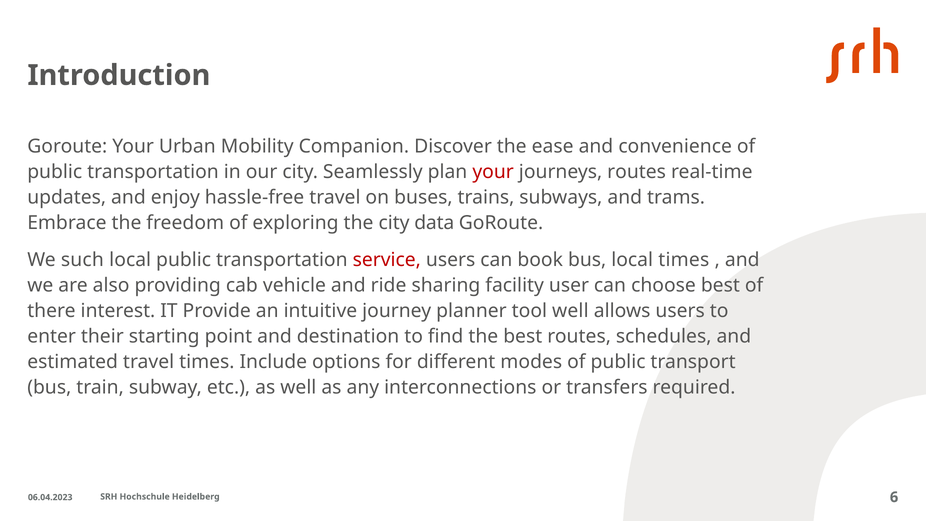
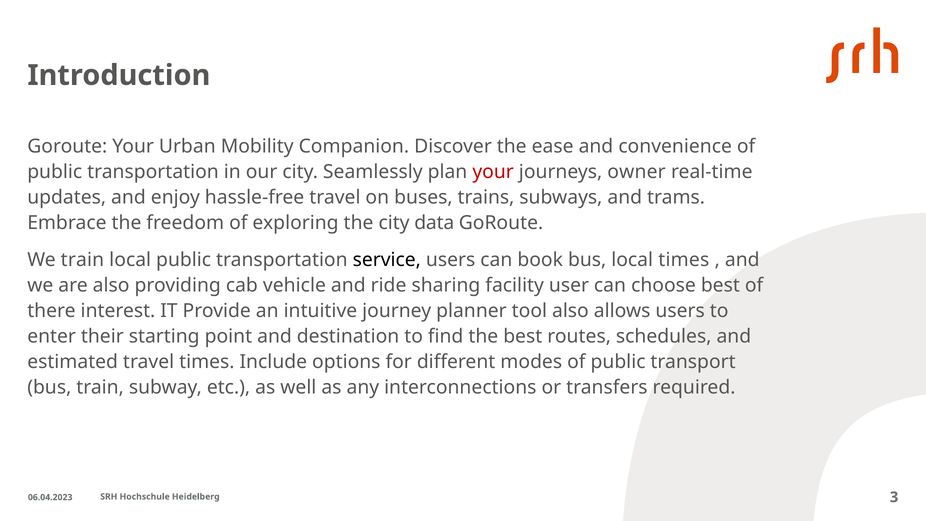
journeys routes: routes -> owner
We such: such -> train
service colour: red -> black
tool well: well -> also
6: 6 -> 3
